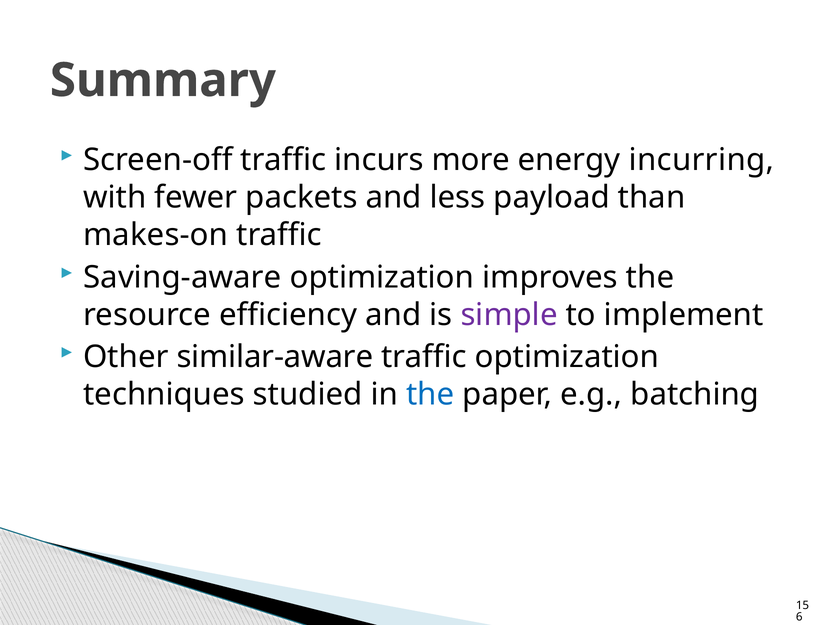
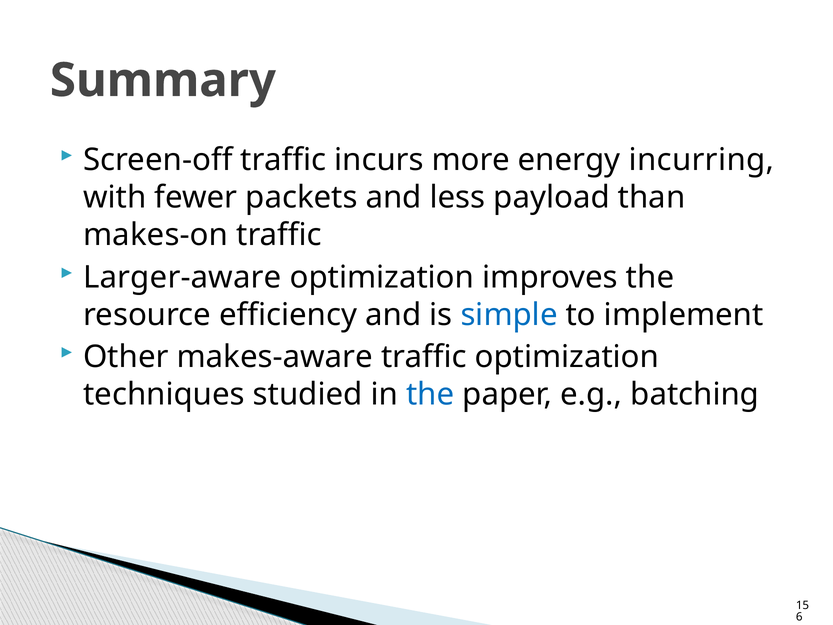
Saving-aware: Saving-aware -> Larger-aware
simple colour: purple -> blue
similar-aware: similar-aware -> makes-aware
